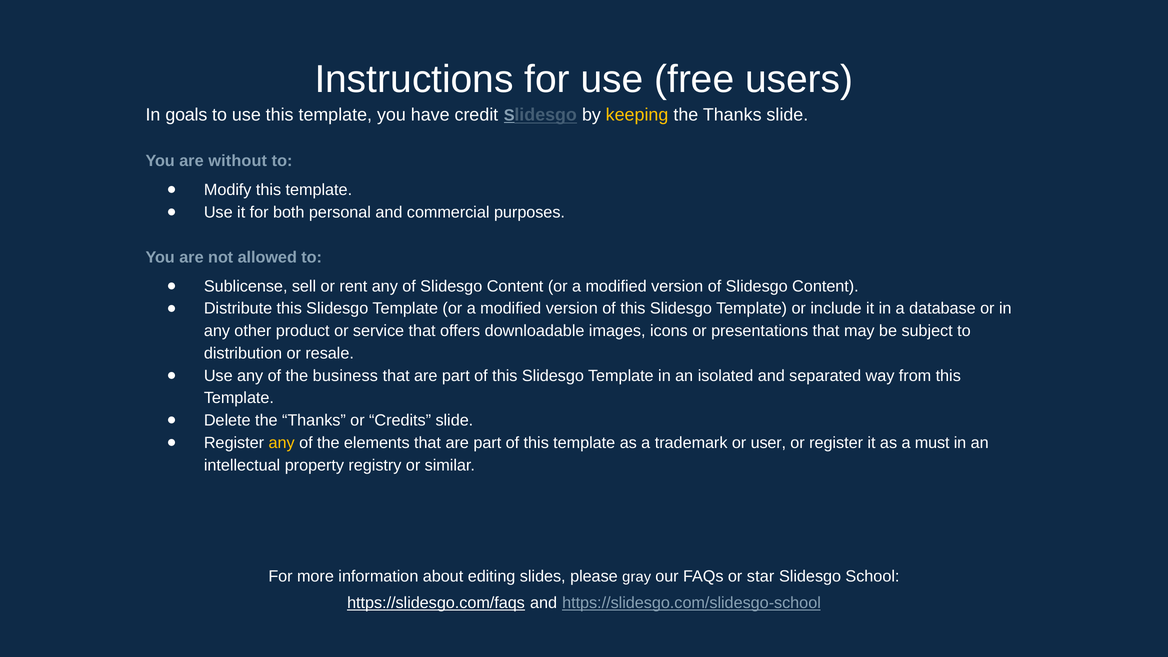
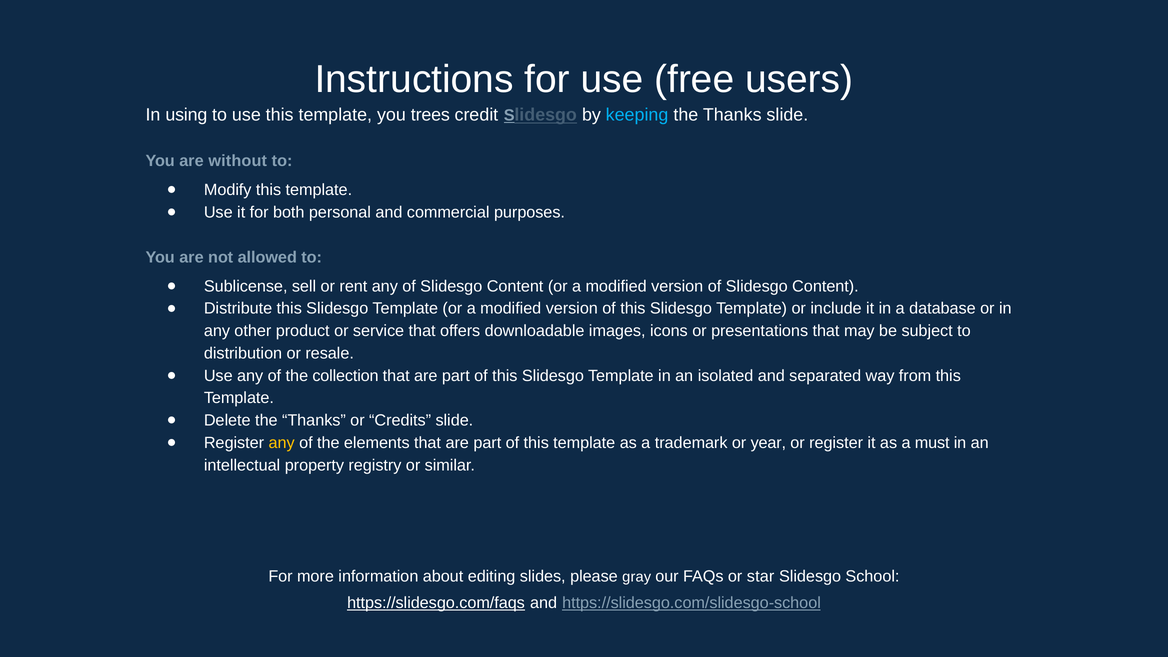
goals: goals -> using
have: have -> trees
keeping colour: yellow -> light blue
business: business -> collection
user: user -> year
